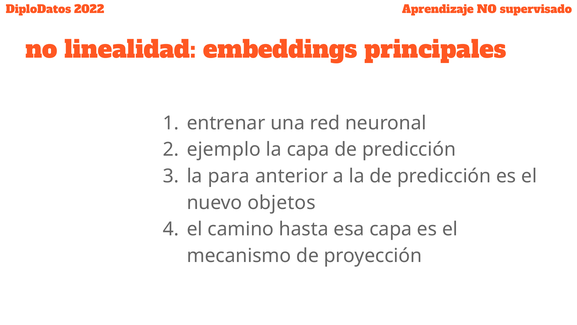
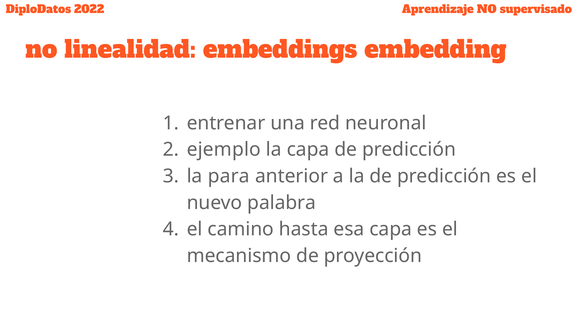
principales: principales -> embedding
objetos: objetos -> palabra
